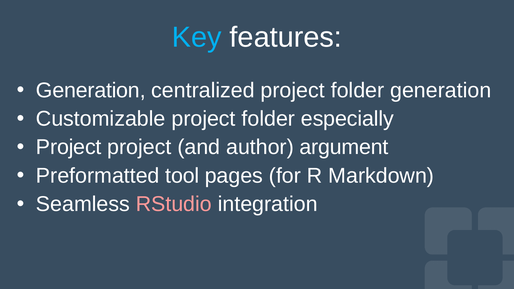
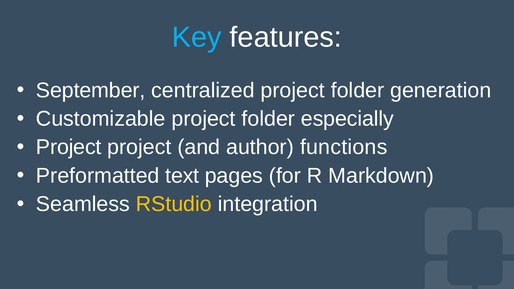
Generation at (91, 90): Generation -> September
argument: argument -> functions
tool: tool -> text
RStudio colour: pink -> yellow
